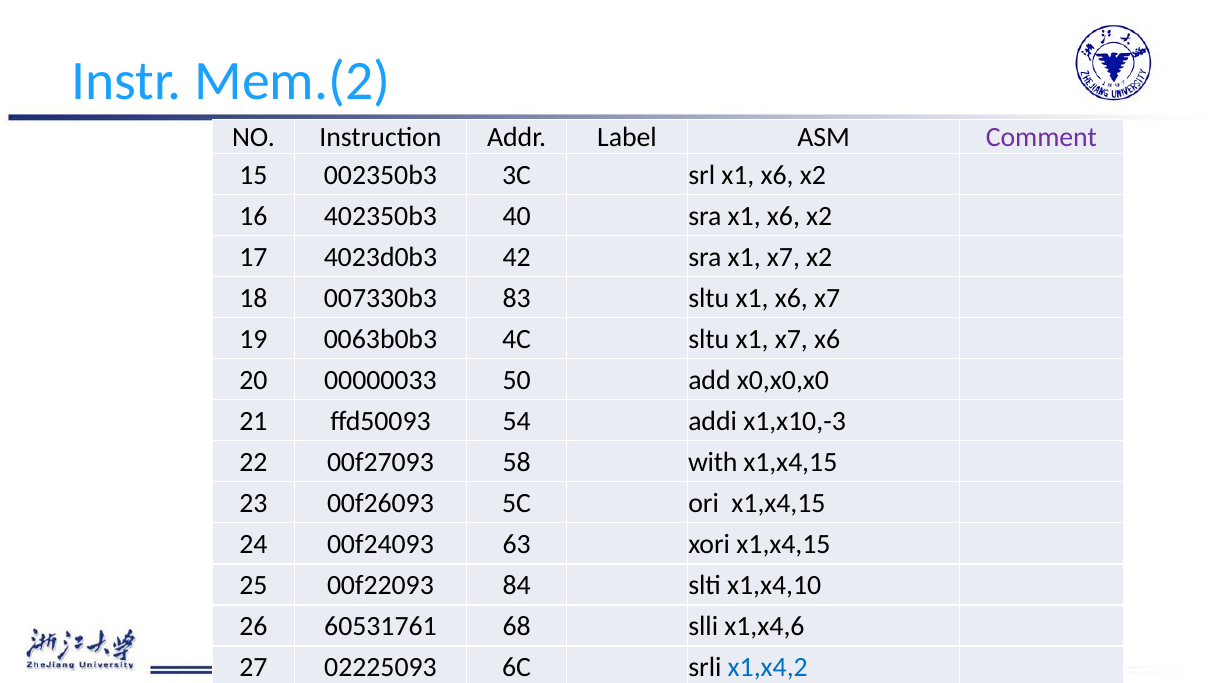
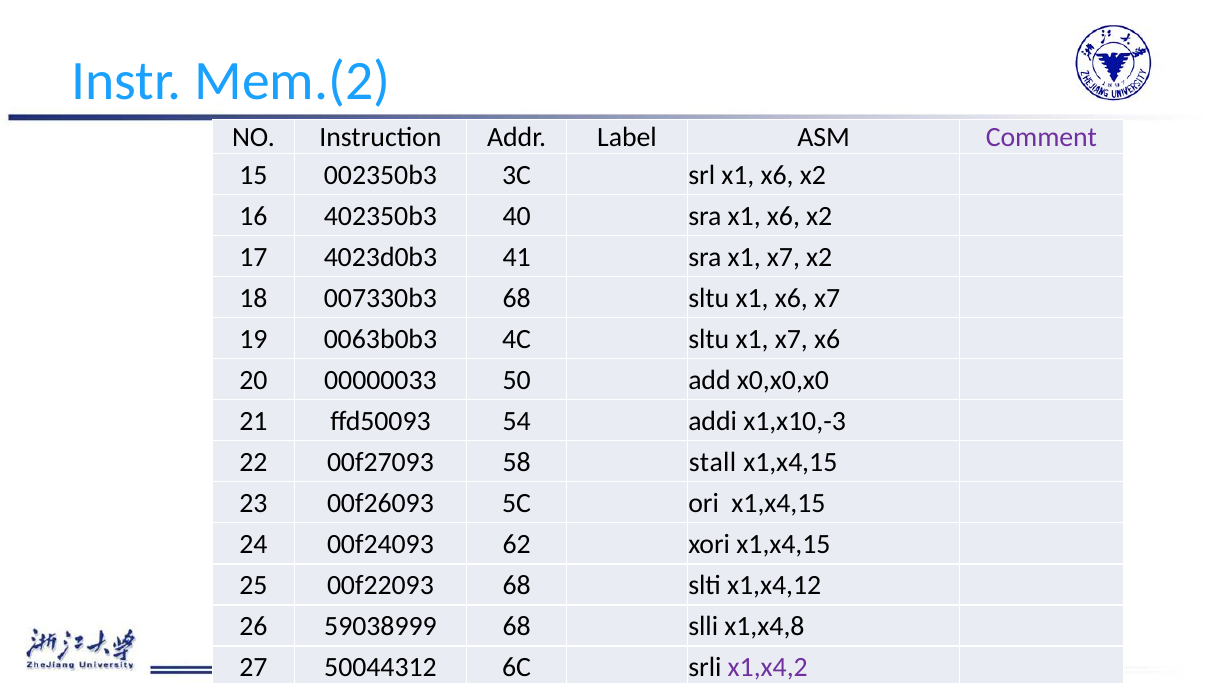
42: 42 -> 41
007330b3 83: 83 -> 68
with: with -> stall
63: 63 -> 62
00f22093 84: 84 -> 68
x1,x4,10: x1,x4,10 -> x1,x4,12
60531761: 60531761 -> 59038999
x1,x4,6: x1,x4,6 -> x1,x4,8
02225093: 02225093 -> 50044312
x1,x4,2 colour: blue -> purple
